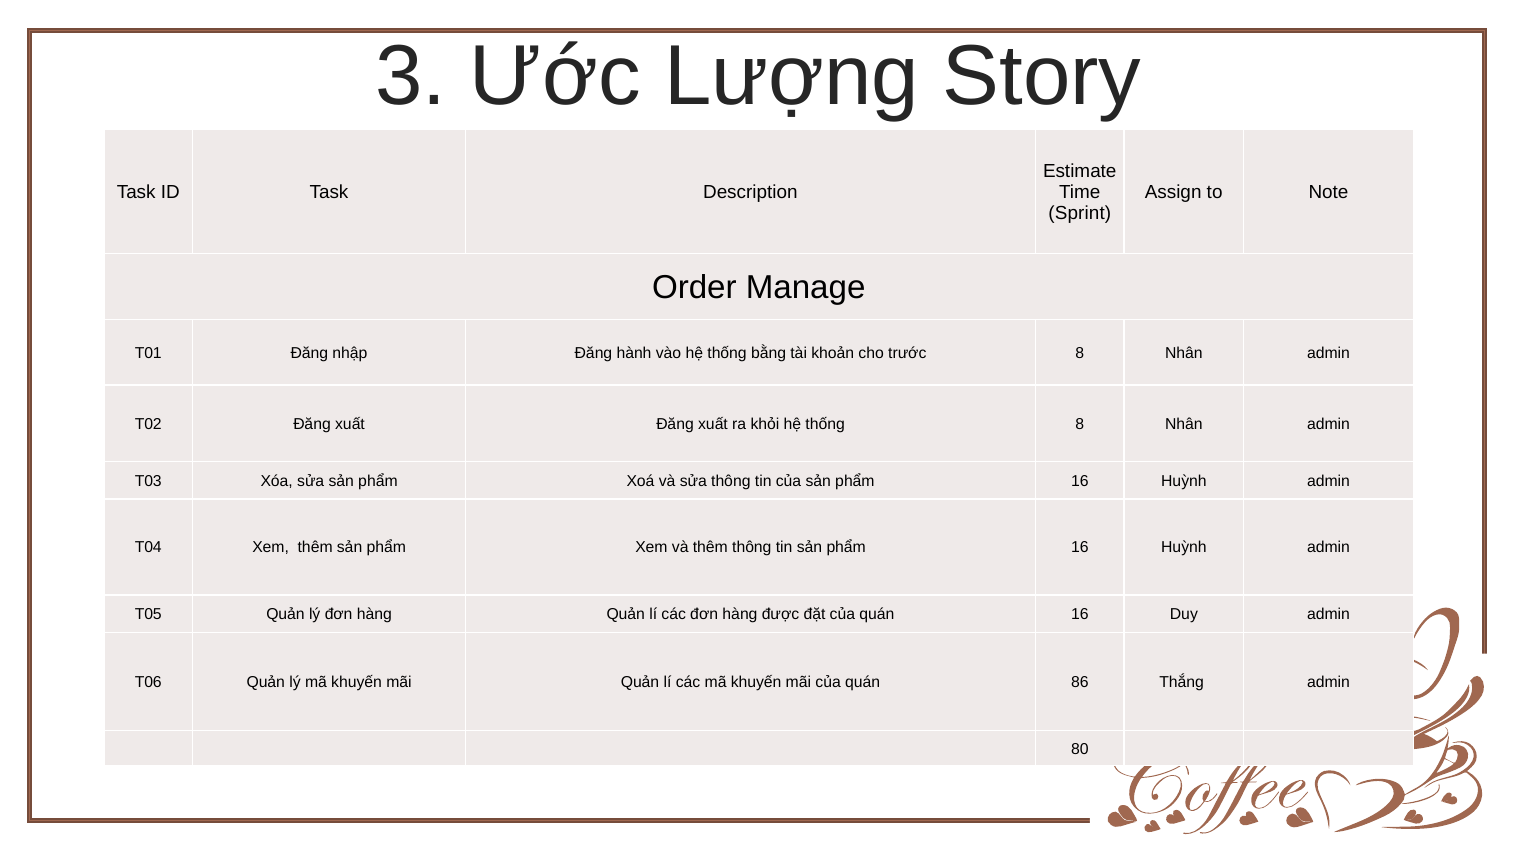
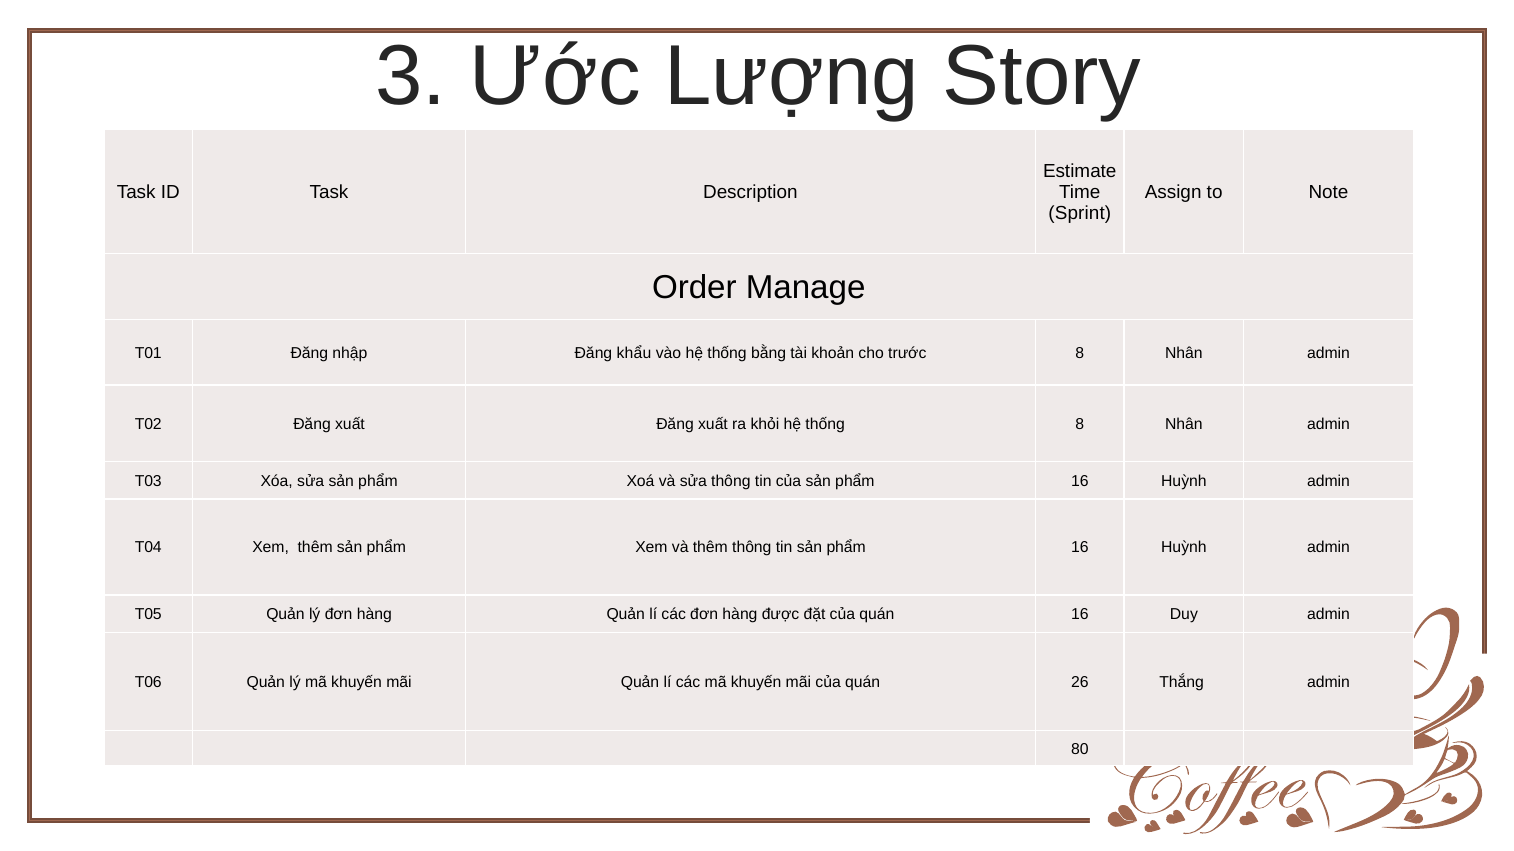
hành: hành -> khẩu
86: 86 -> 26
